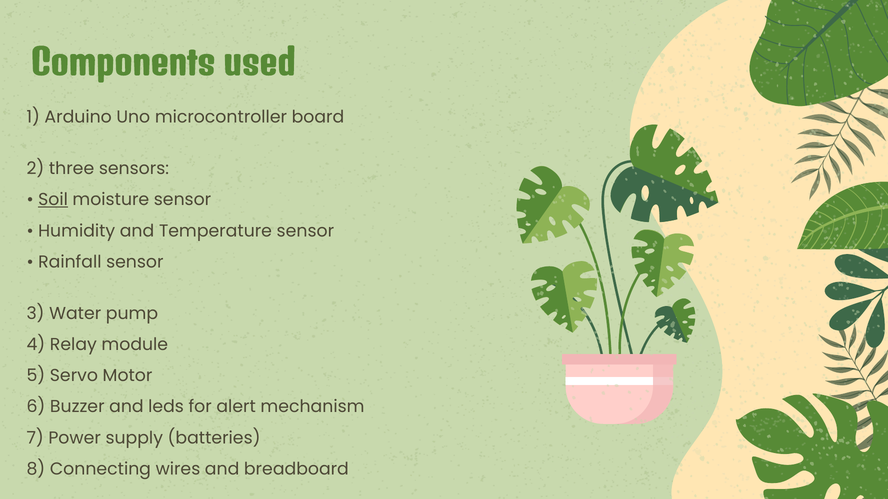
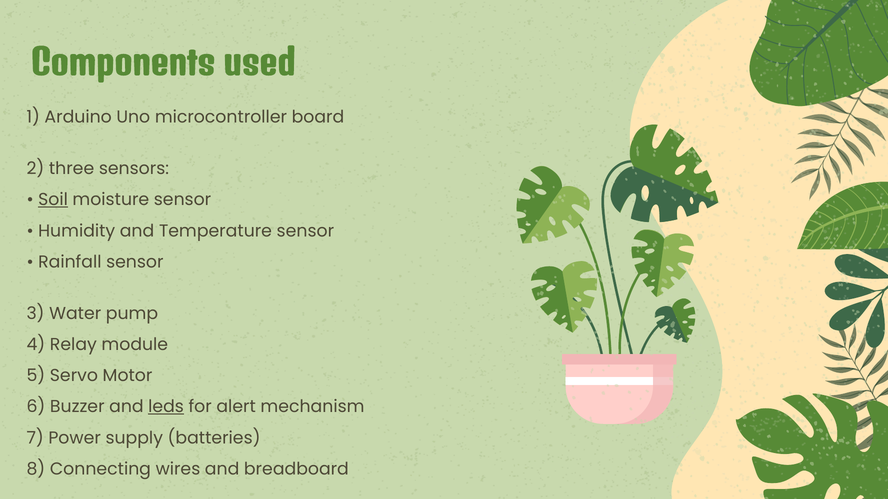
leds underline: none -> present
